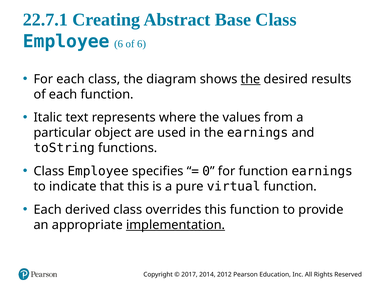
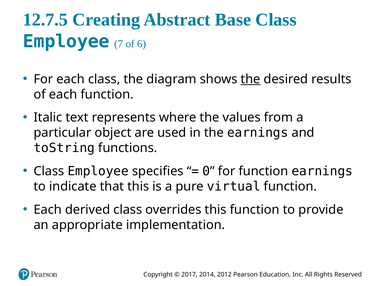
22.7.1: 22.7.1 -> 12.7.5
Employee 6: 6 -> 7
implementation underline: present -> none
